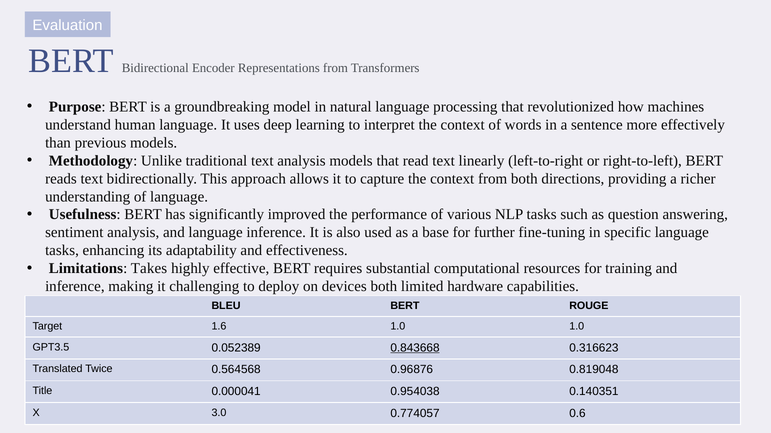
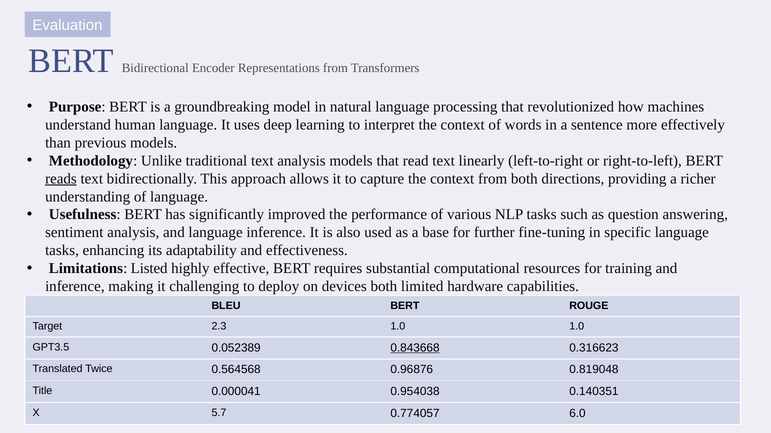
reads underline: none -> present
Takes: Takes -> Listed
1.6: 1.6 -> 2.3
3.0: 3.0 -> 5.7
0.6: 0.6 -> 6.0
